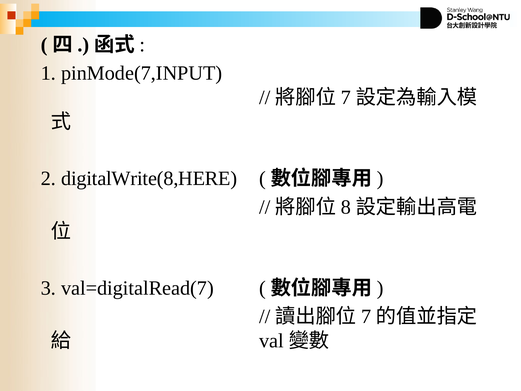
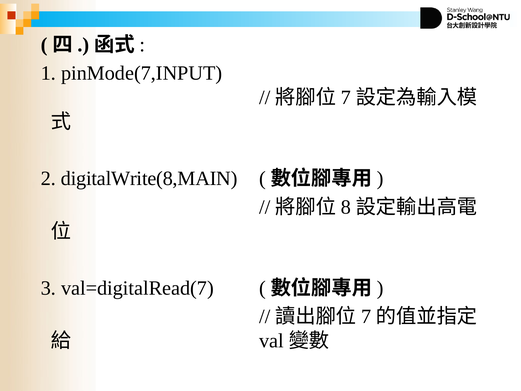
digitalWrite(8,HERE: digitalWrite(8,HERE -> digitalWrite(8,MAIN
